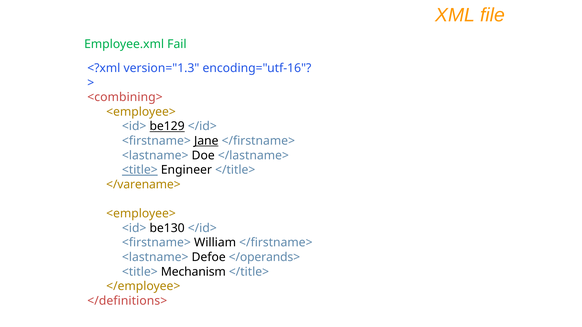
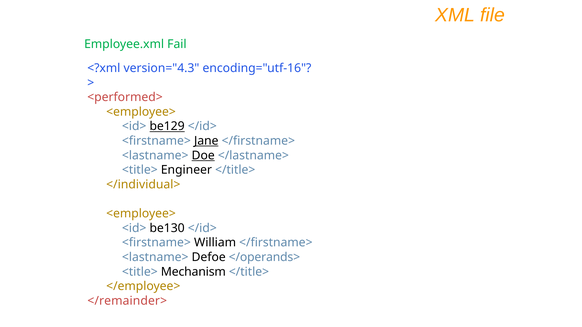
version="1.3: version="1.3 -> version="4.3
<combining>: <combining> -> <performed>
Doe underline: none -> present
<title> at (140, 170) underline: present -> none
</varename>: </varename> -> </individual>
</definitions>: </definitions> -> </remainder>
